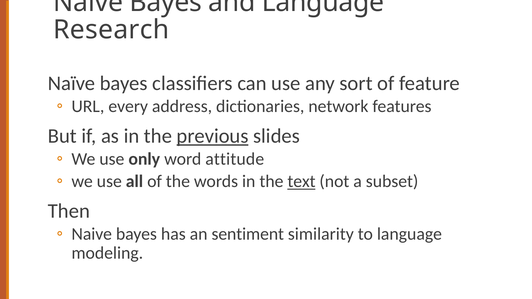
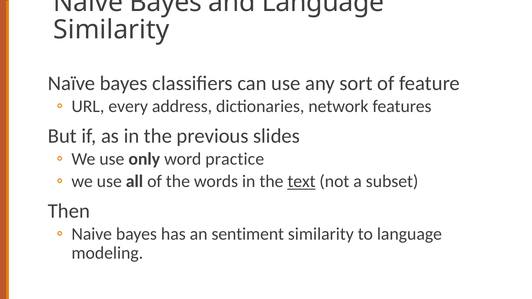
Research at (111, 30): Research -> Similarity
previous underline: present -> none
attitude: attitude -> practice
